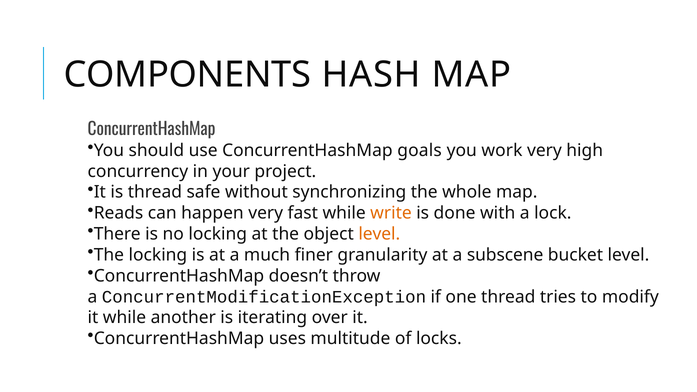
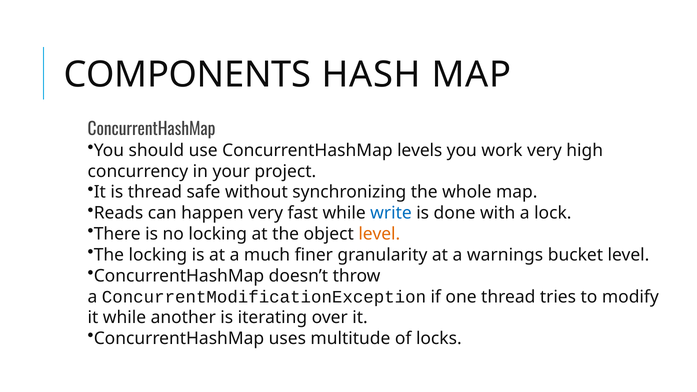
goals: goals -> levels
write colour: orange -> blue
subscene: subscene -> warnings
